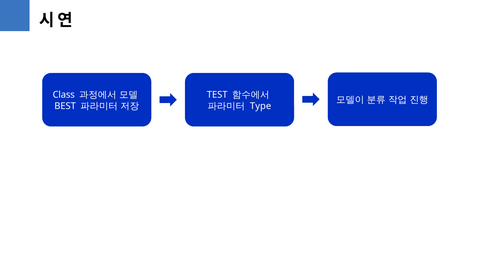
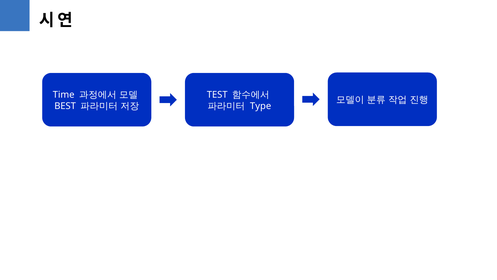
Class: Class -> Time
